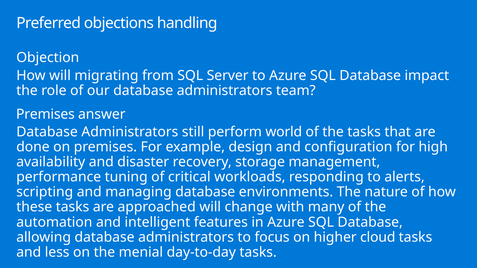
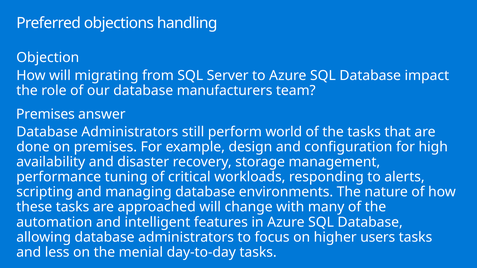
our database administrators: administrators -> manufacturers
cloud: cloud -> users
